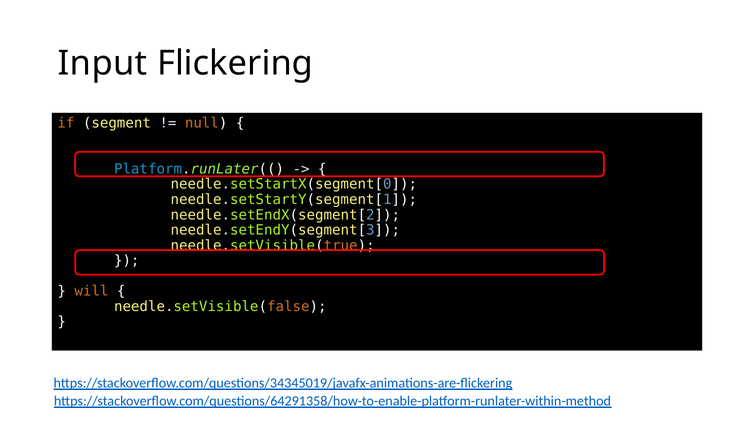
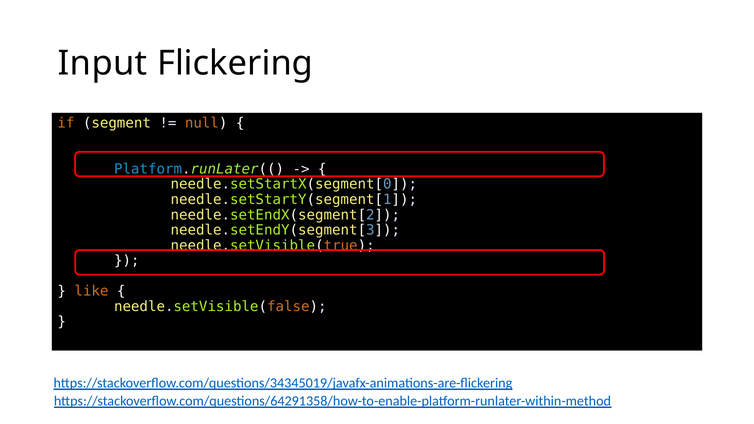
will: will -> like
